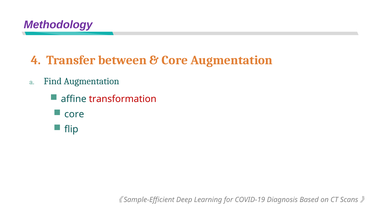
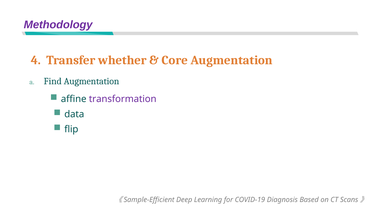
between: between -> whether
transformation colour: red -> purple
core at (74, 114): core -> data
